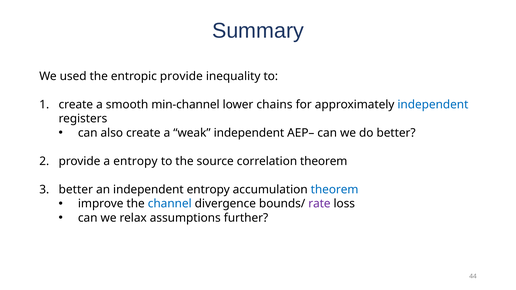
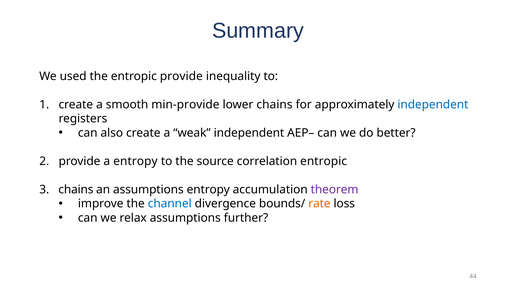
min-channel: min-channel -> min-provide
correlation theorem: theorem -> entropic
better at (76, 190): better -> chains
an independent: independent -> assumptions
theorem at (335, 190) colour: blue -> purple
rate colour: purple -> orange
